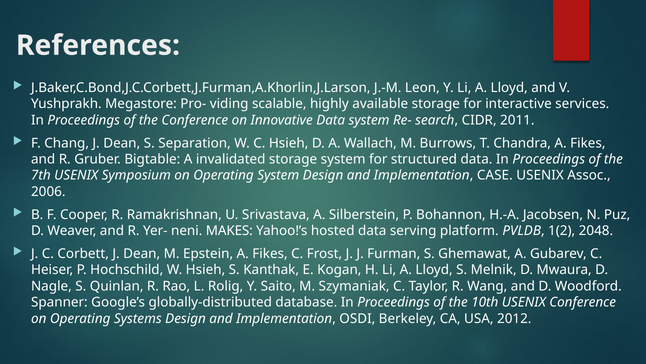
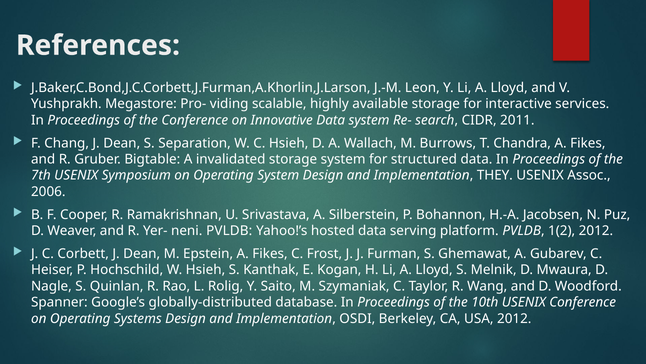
CASE: CASE -> THEY
neni MAKES: MAKES -> PVLDB
1(2 2048: 2048 -> 2012
